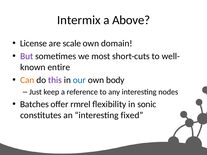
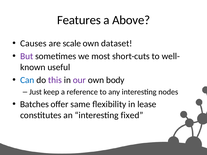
Intermix: Intermix -> Features
License: License -> Causes
domain: domain -> dataset
entire: entire -> useful
Can colour: orange -> blue
our colour: blue -> purple
rmrel: rmrel -> same
sonic: sonic -> lease
